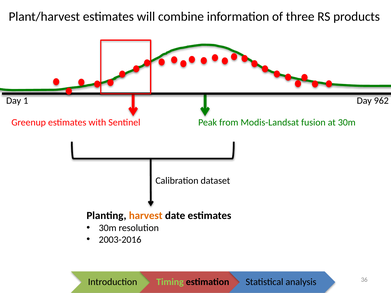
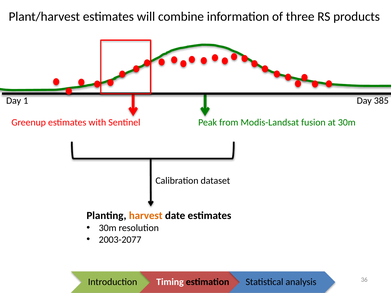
962: 962 -> 385
2003-2016: 2003-2016 -> 2003-2077
Timing colour: light green -> white
